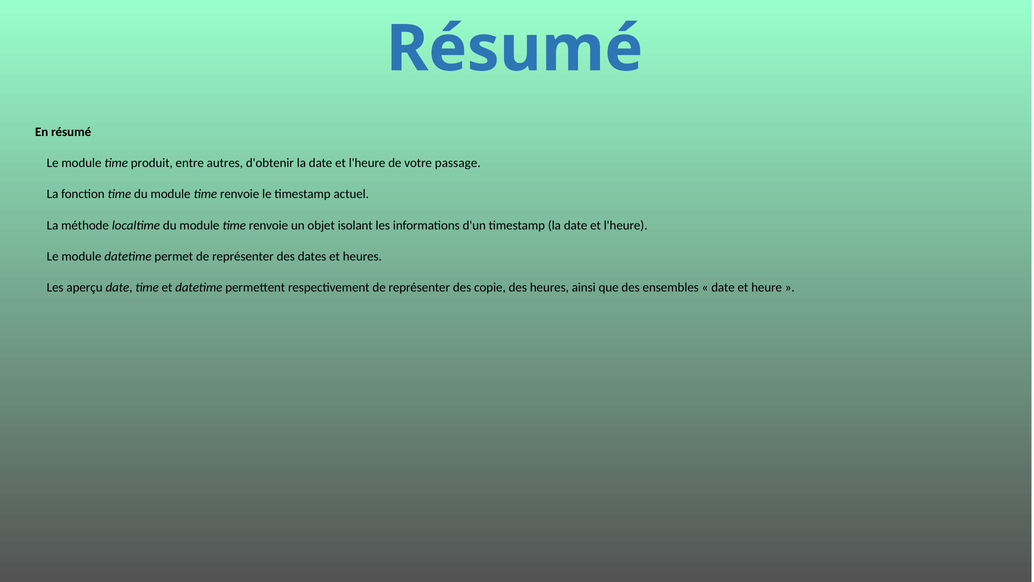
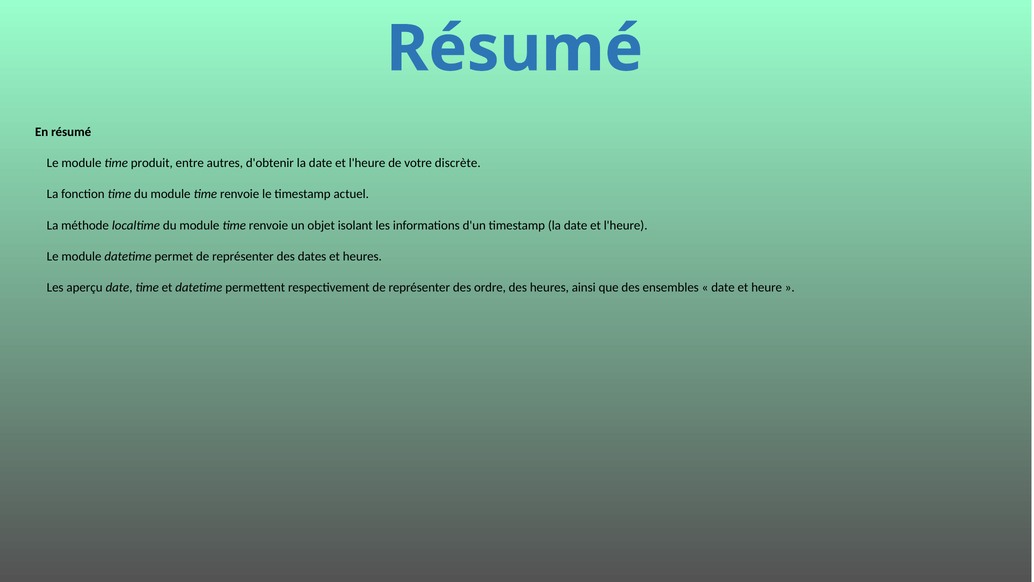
passage: passage -> discrète
copie: copie -> ordre
